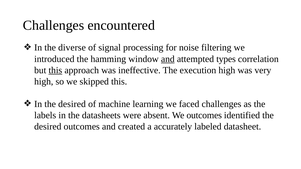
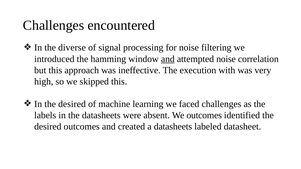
attempted types: types -> noise
this at (55, 70) underline: present -> none
execution high: high -> with
a accurately: accurately -> datasheets
